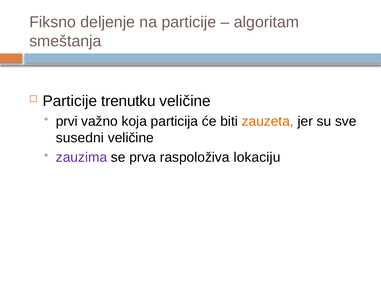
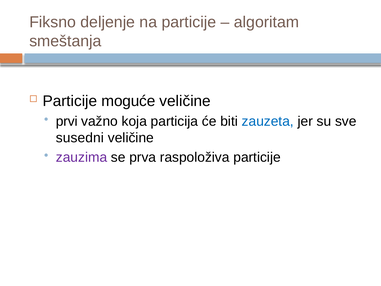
trenutku: trenutku -> moguće
zauzeta colour: orange -> blue
raspoloživa lokaciju: lokaciju -> particije
